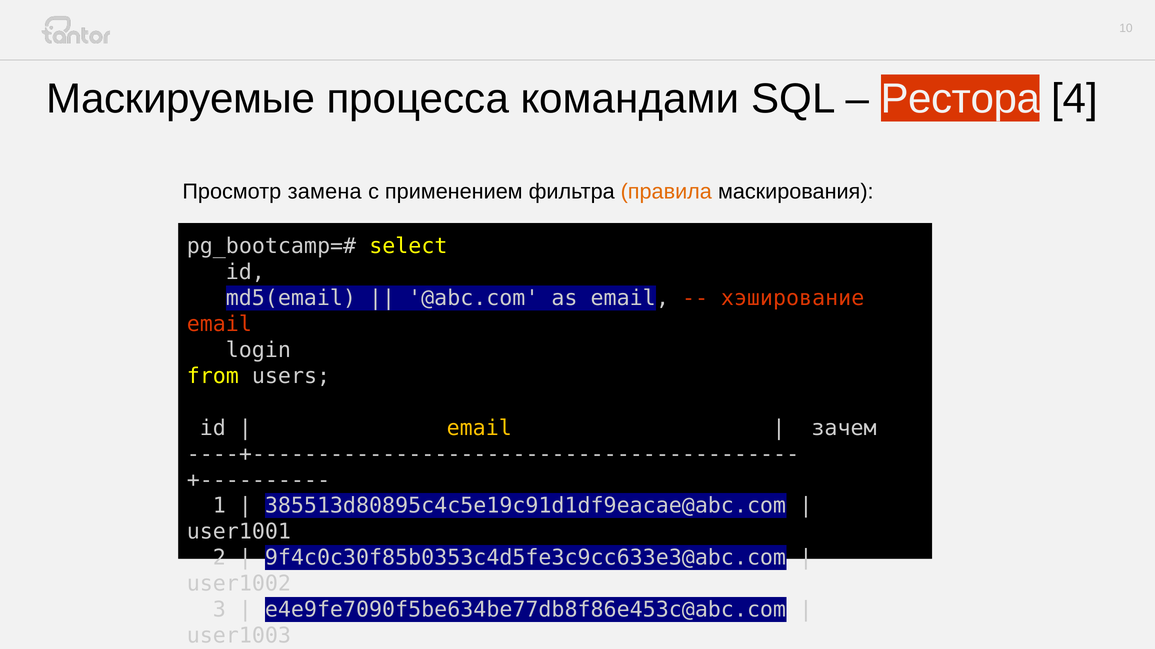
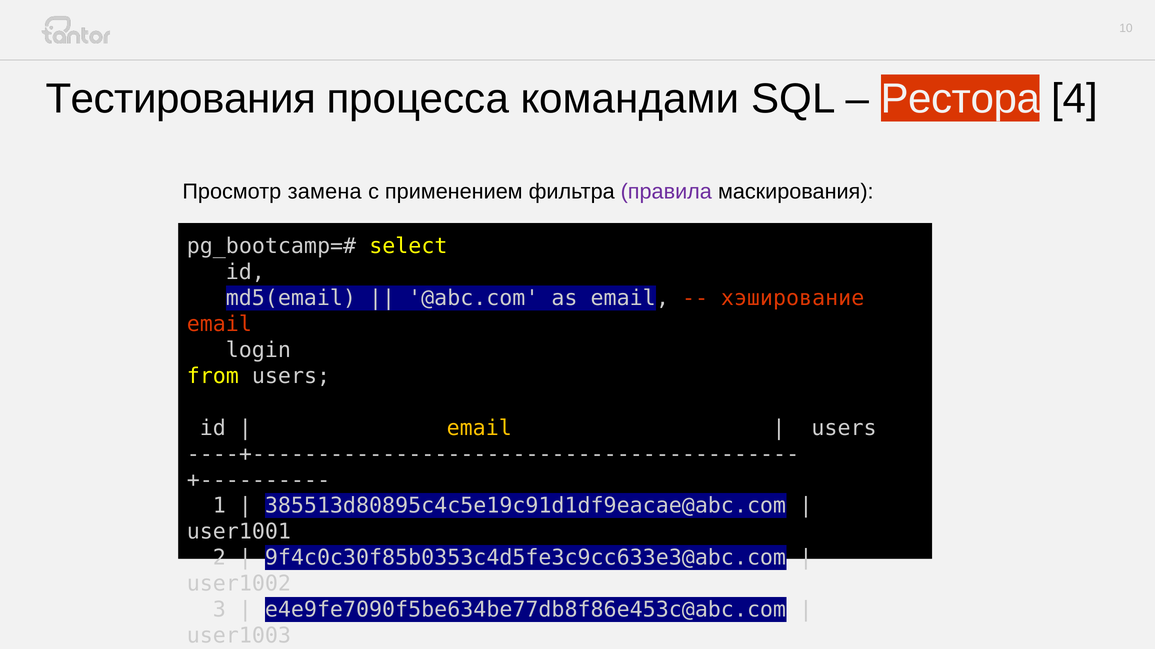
Маскируемые: Маскируемые -> Тестирования
правила colour: orange -> purple
зачем at (844, 428): зачем -> users
